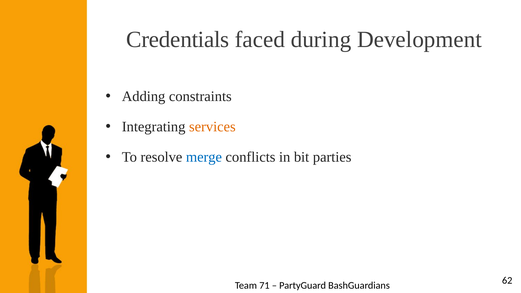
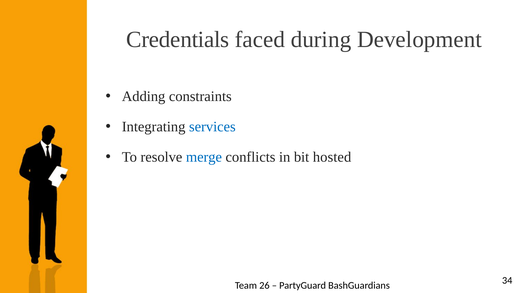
services colour: orange -> blue
parties: parties -> hosted
71: 71 -> 26
62: 62 -> 34
